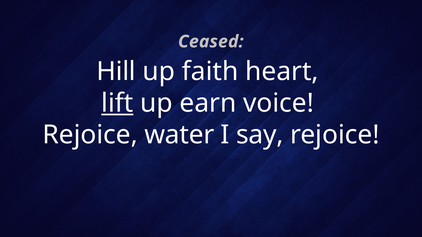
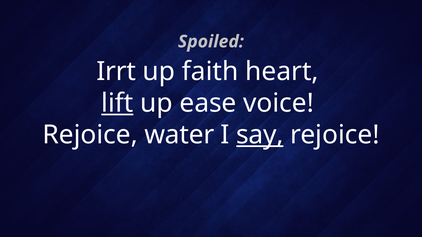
Ceased: Ceased -> Spoiled
Hill: Hill -> Irrt
earn: earn -> ease
say underline: none -> present
